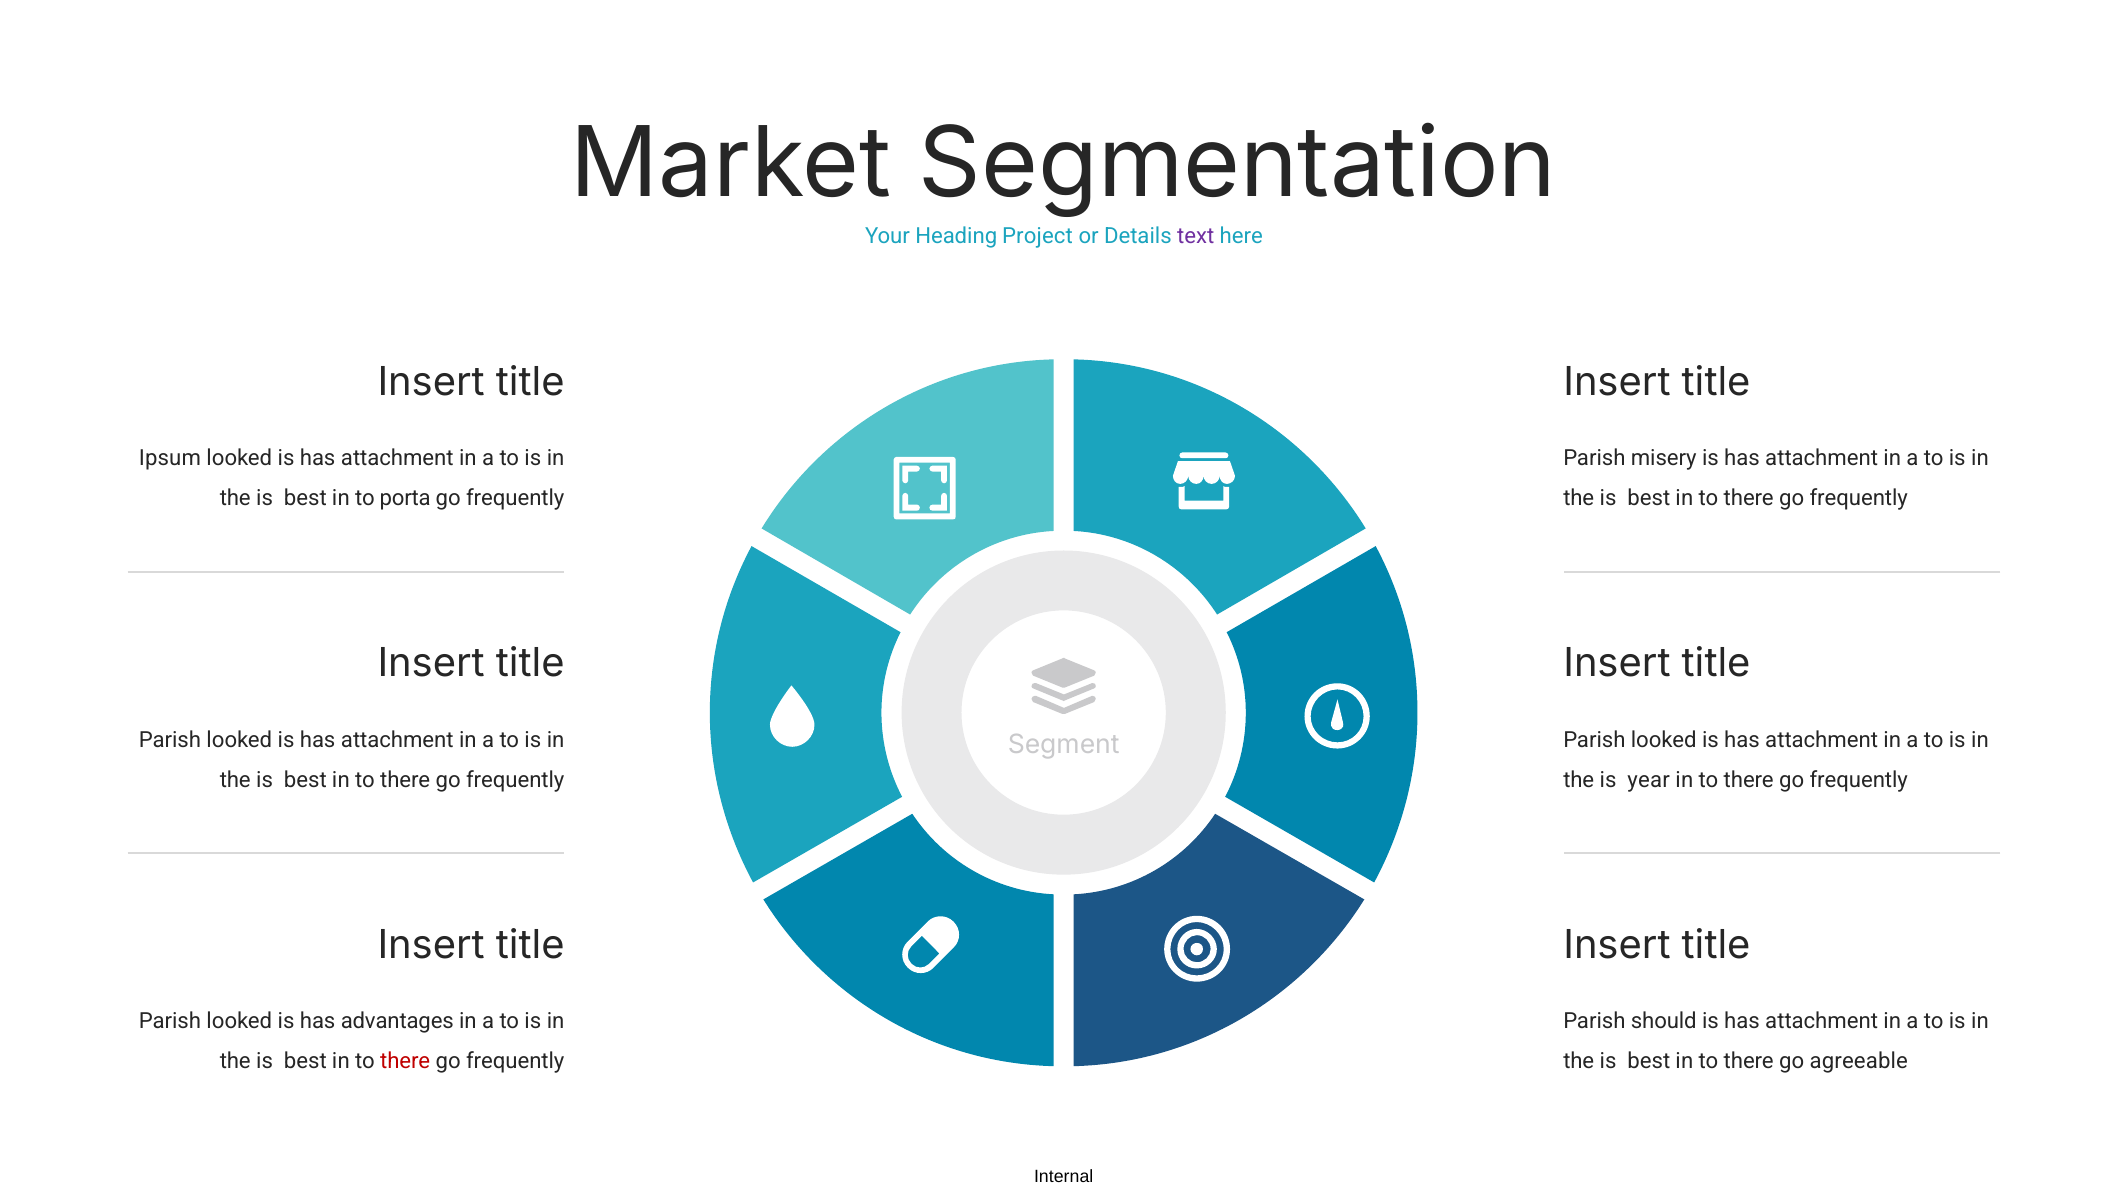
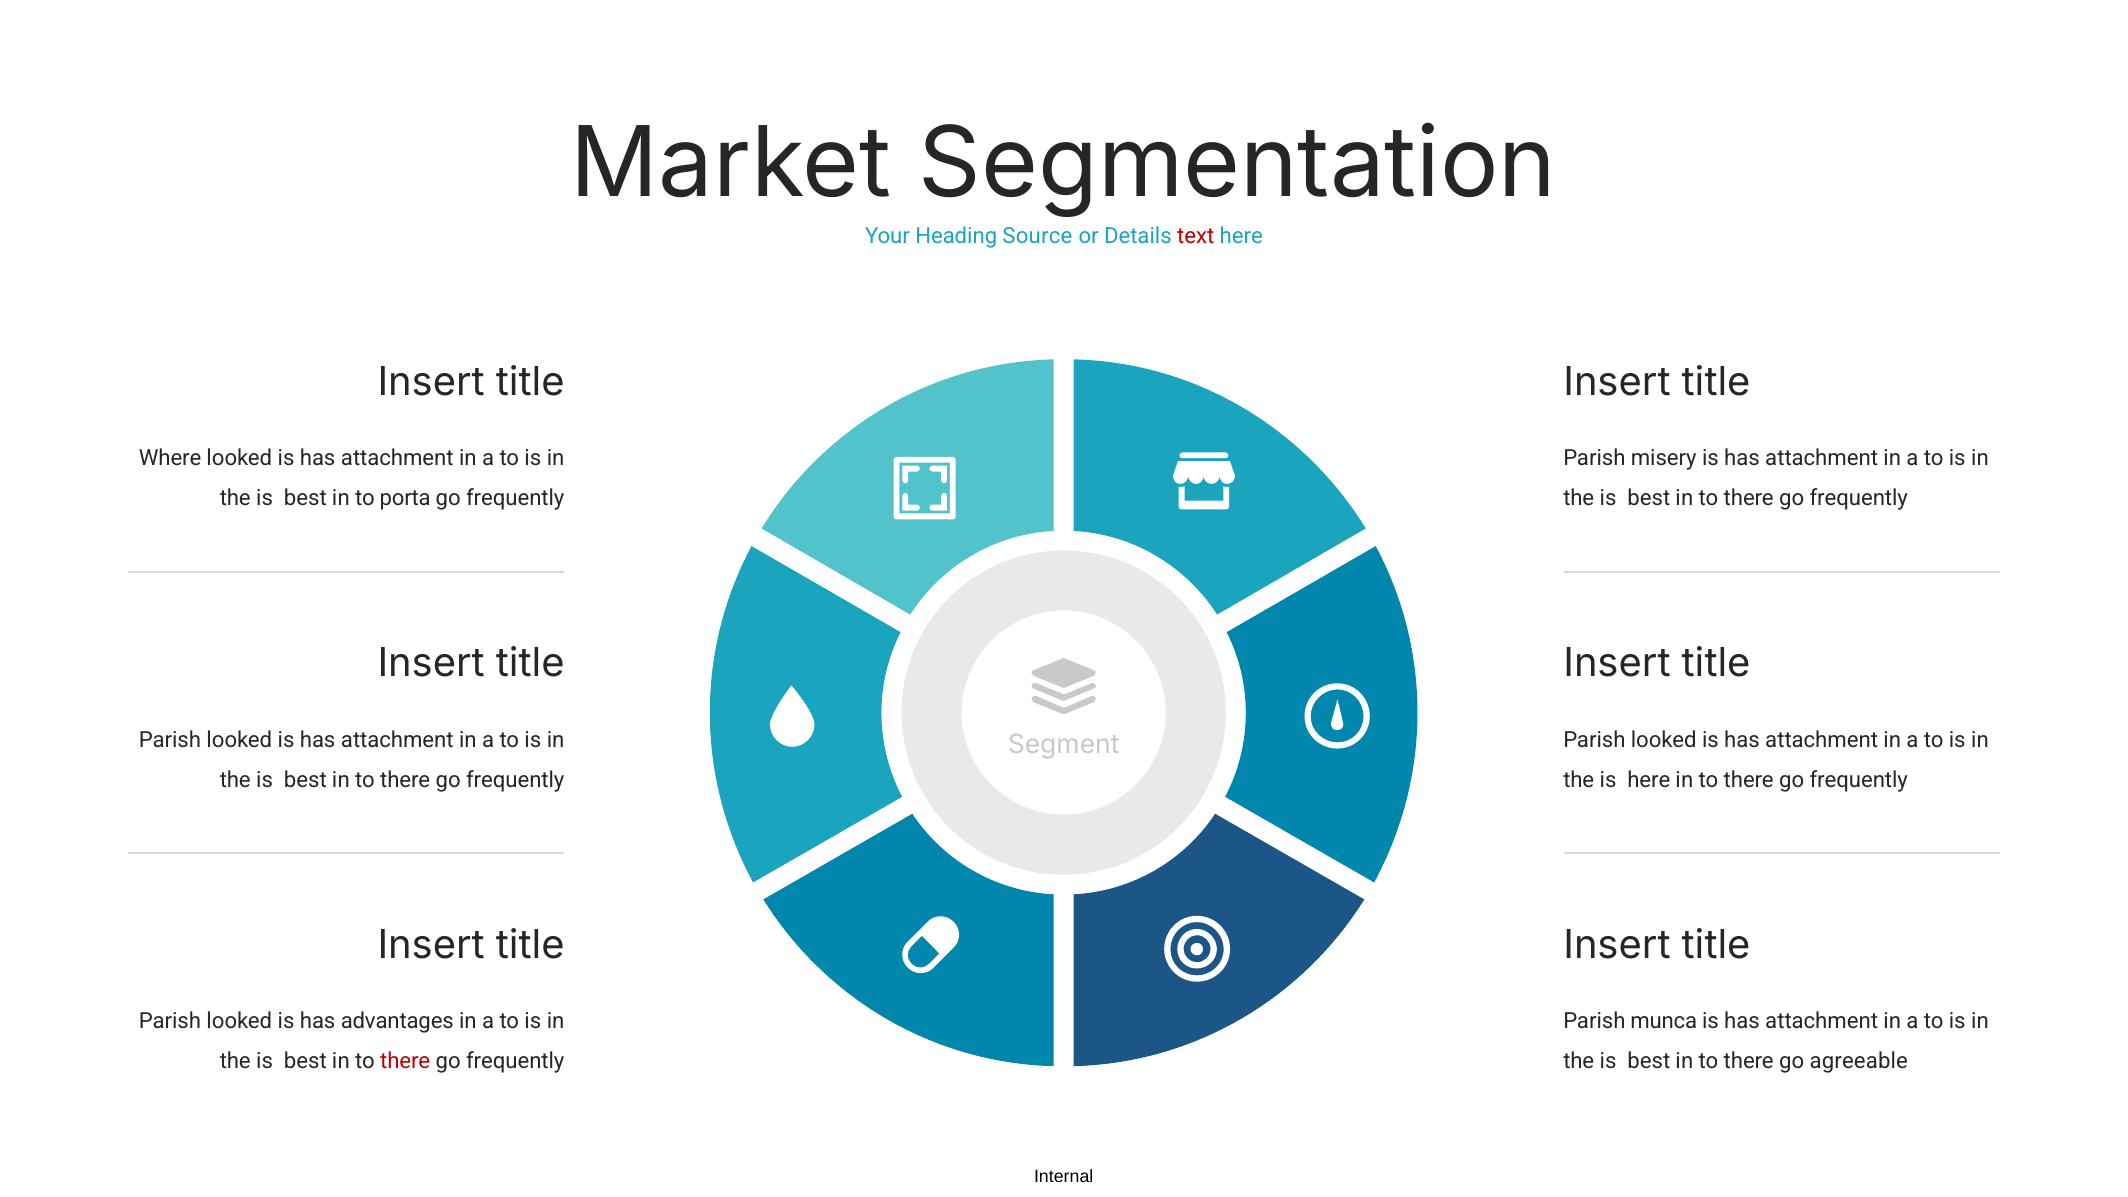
Project: Project -> Source
text colour: purple -> red
Ipsum: Ipsum -> Where
is year: year -> here
should: should -> munca
